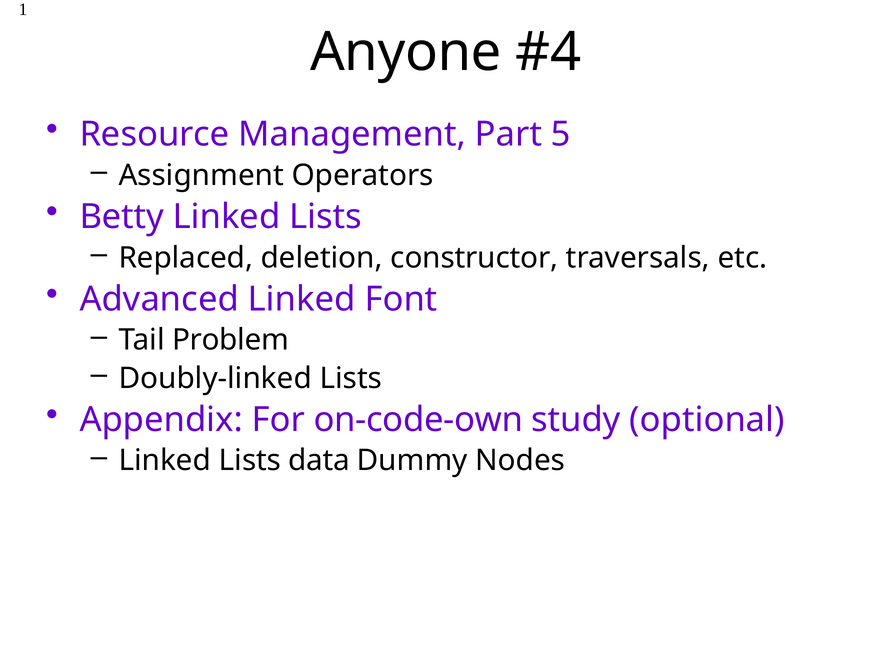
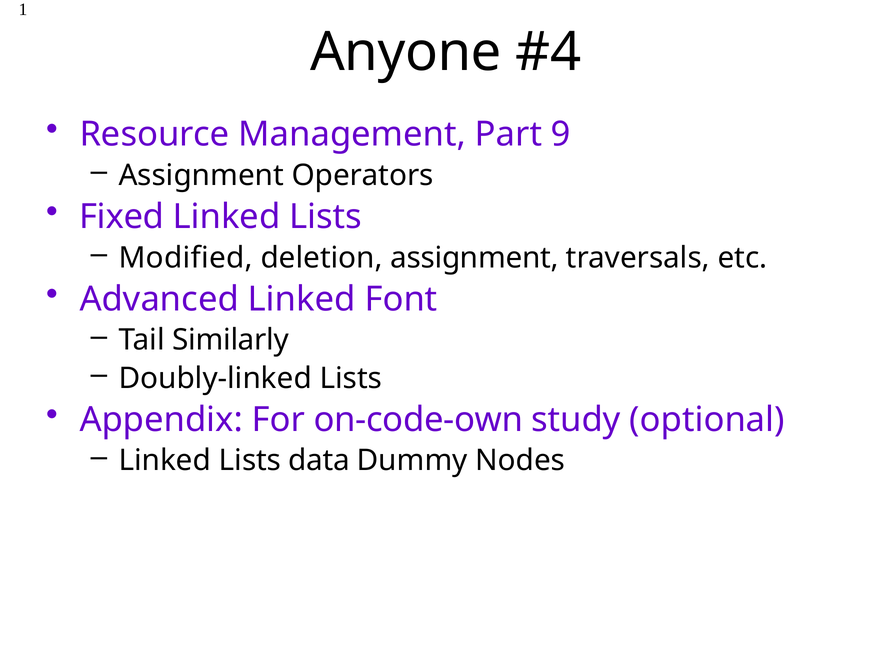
5: 5 -> 9
Betty: Betty -> Fixed
Replaced: Replaced -> Modified
deletion constructor: constructor -> assignment
Problem: Problem -> Similarly
